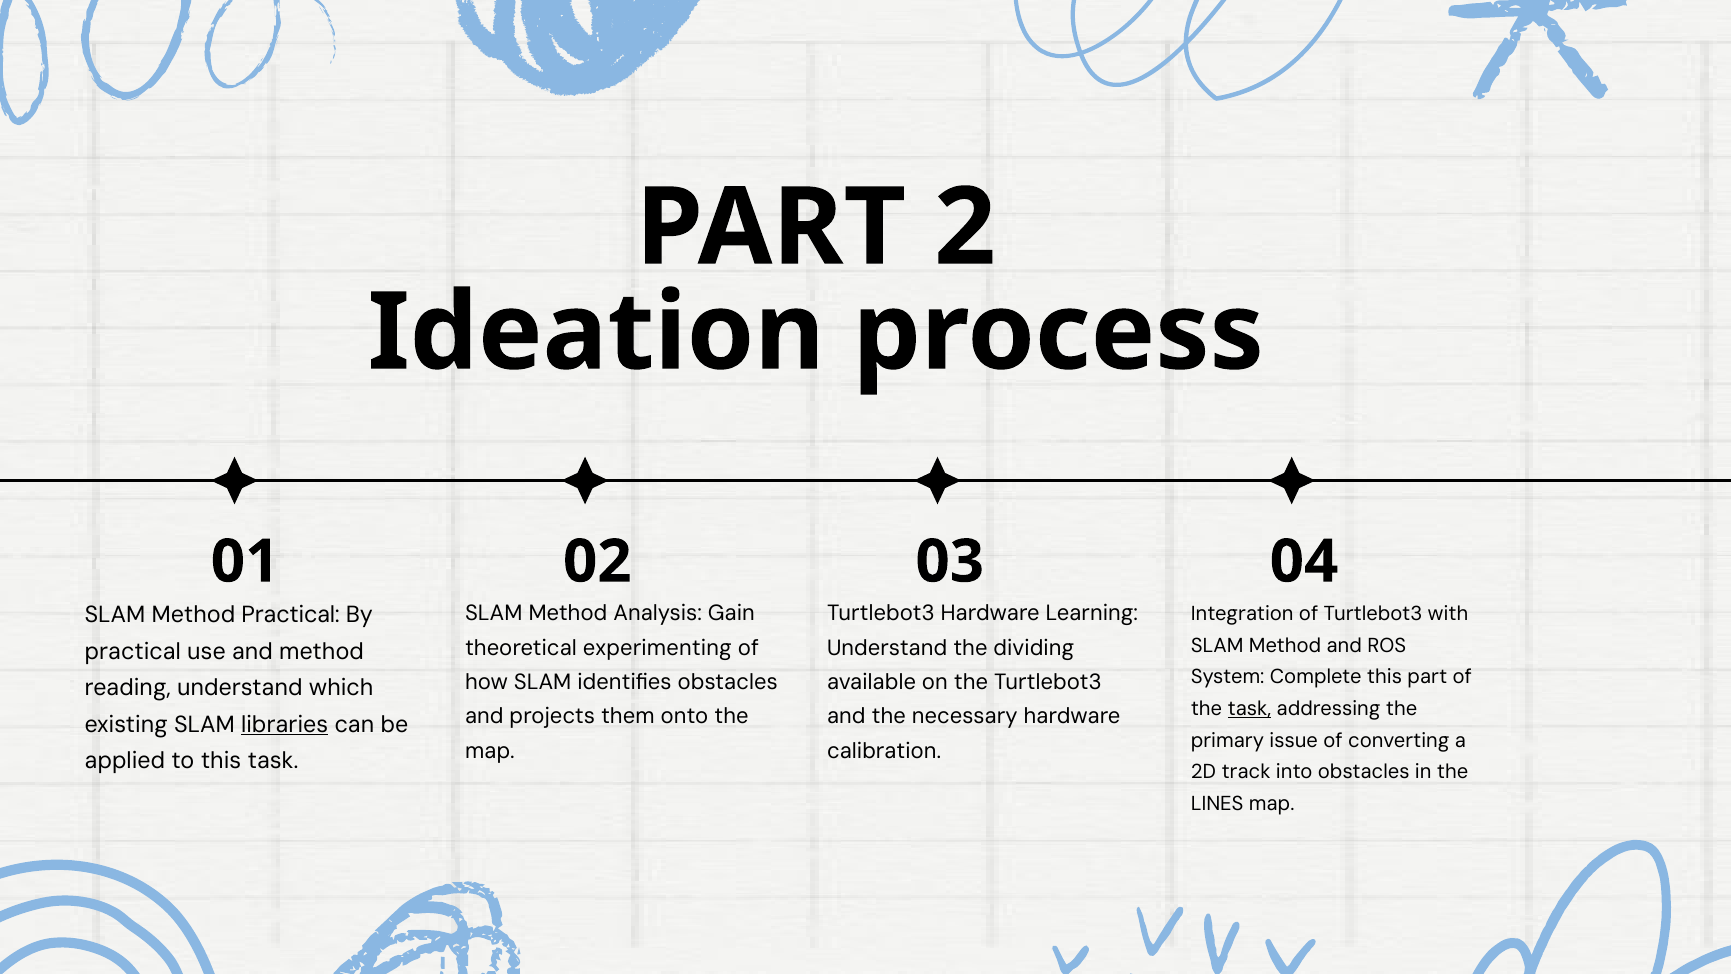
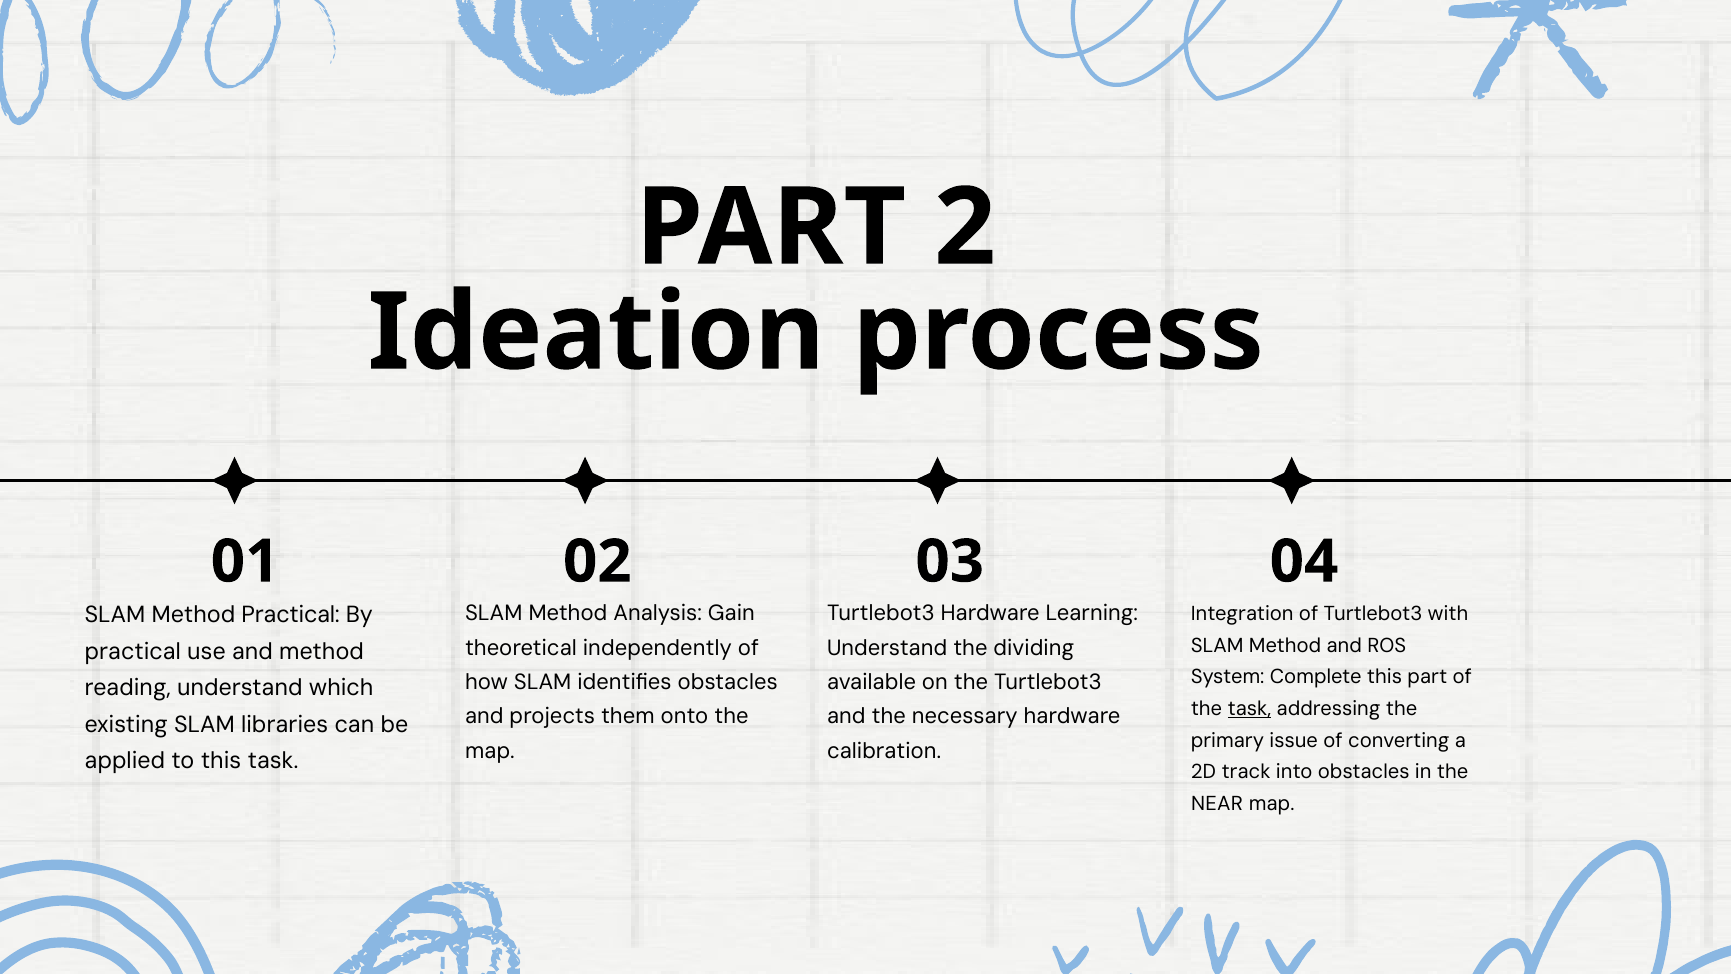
experimenting: experimenting -> independently
libraries underline: present -> none
LINES: LINES -> NEAR
